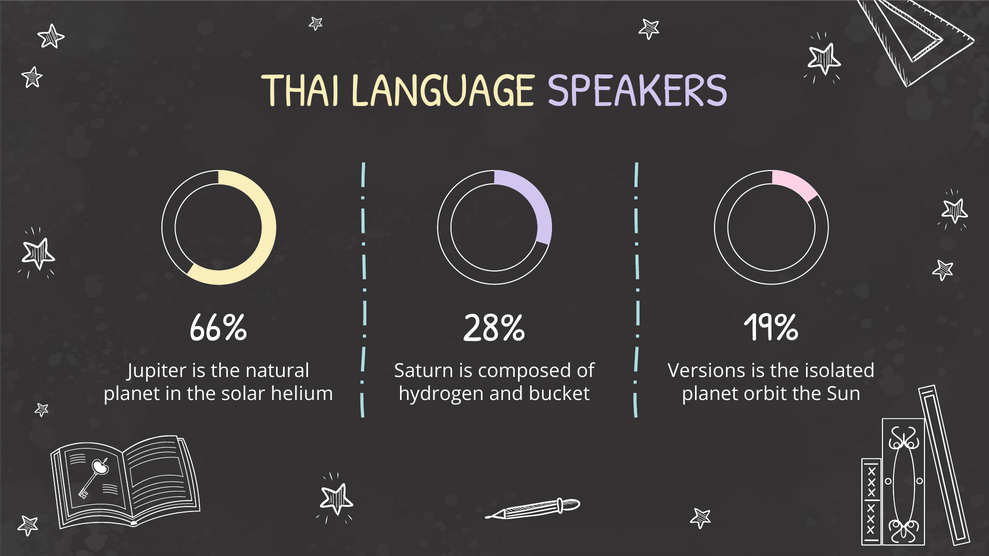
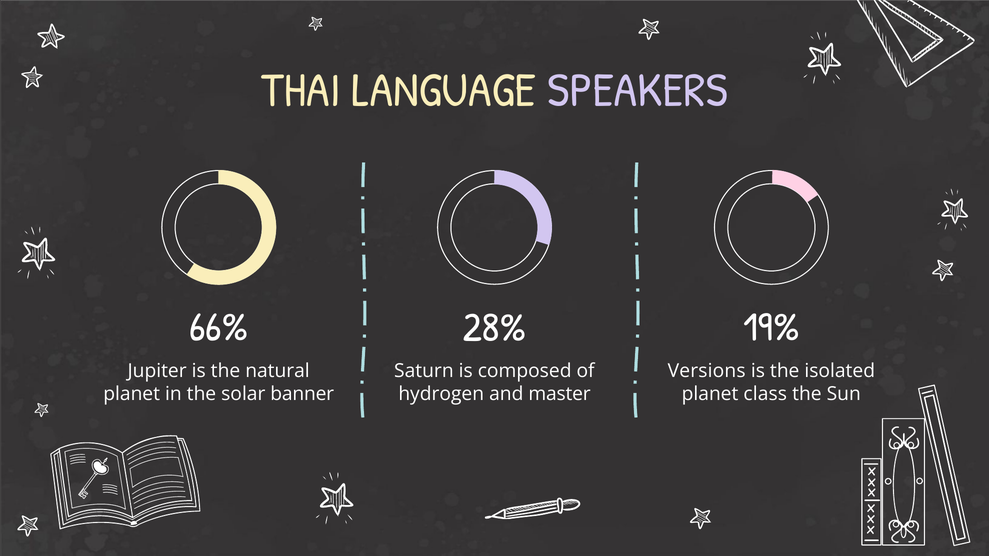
helium: helium -> banner
orbit: orbit -> class
bucket: bucket -> master
